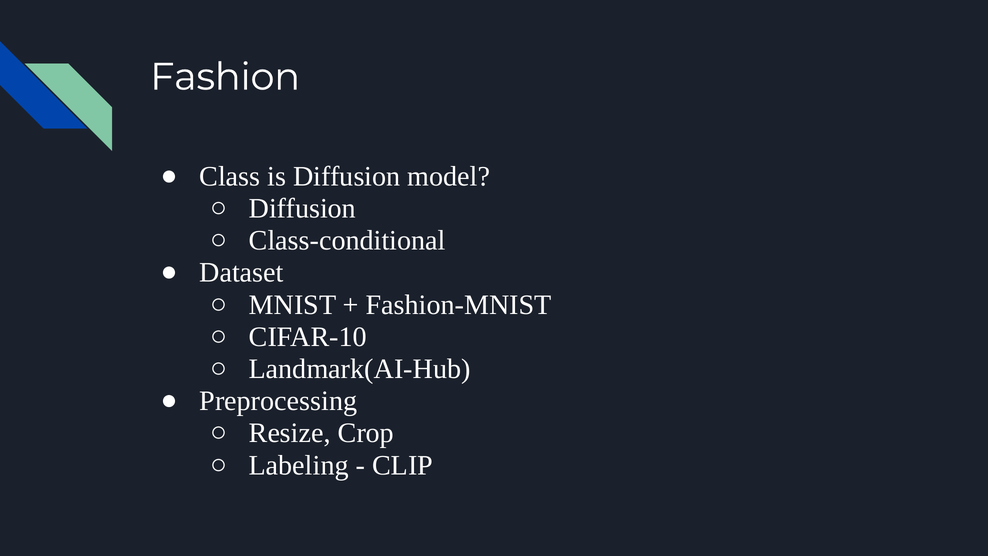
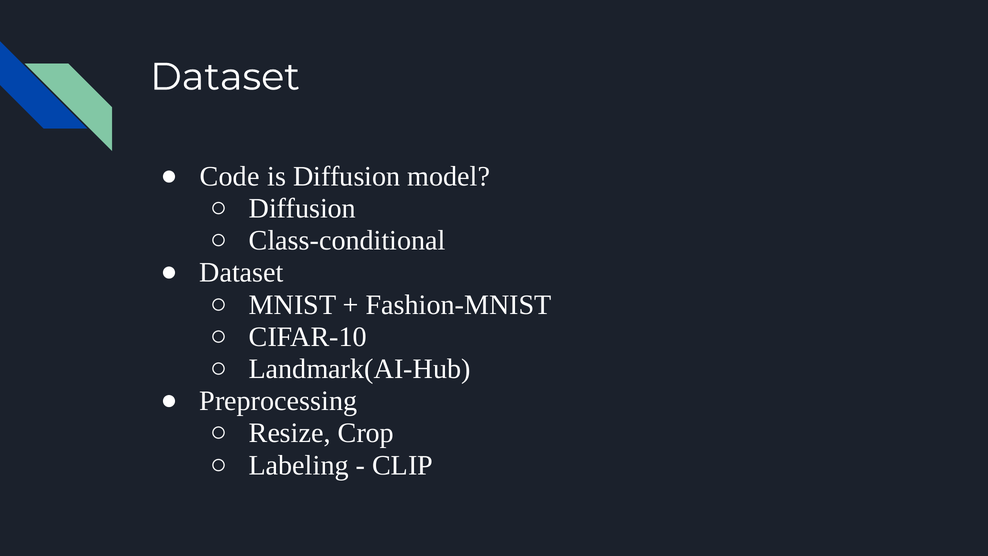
Fashion at (225, 77): Fashion -> Dataset
Class: Class -> Code
